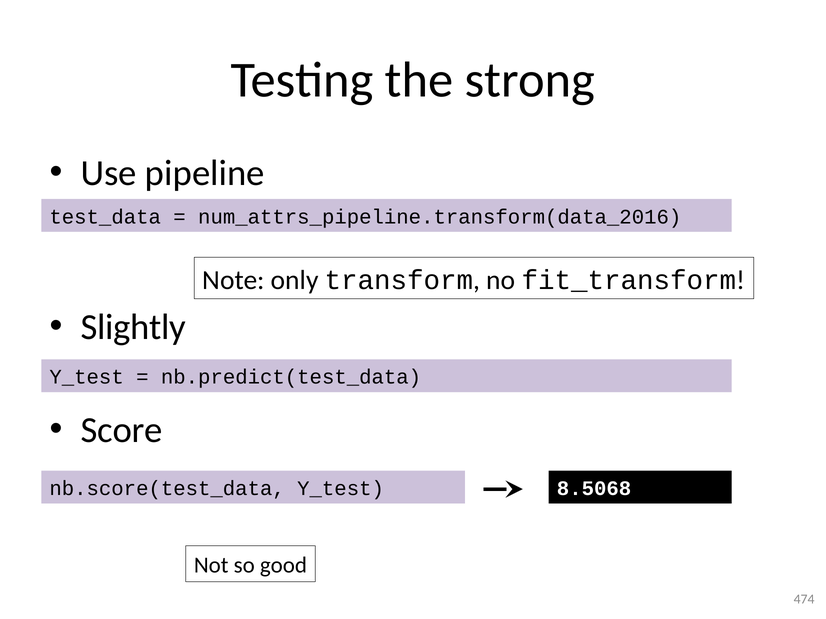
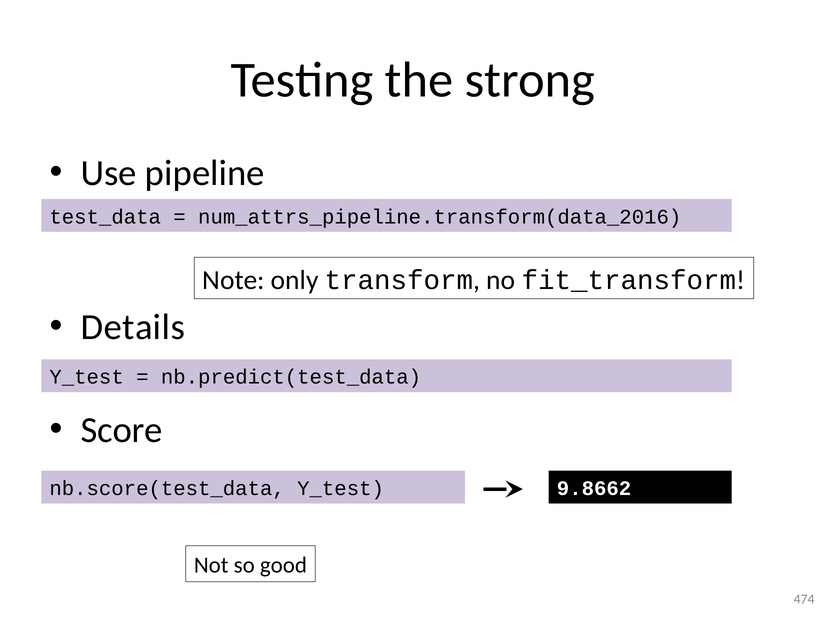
Slightly: Slightly -> Details
8.5068: 8.5068 -> 9.8662
